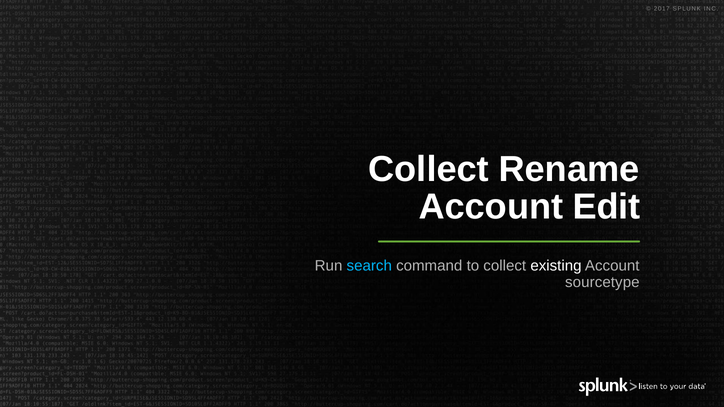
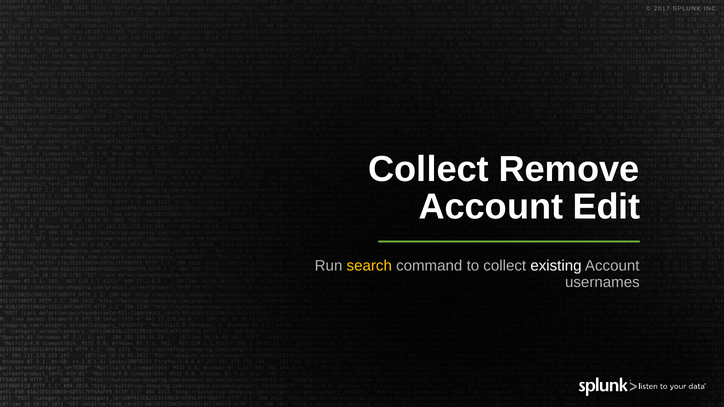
Rename: Rename -> Remove
search colour: light blue -> yellow
sourcetype: sourcetype -> usernames
